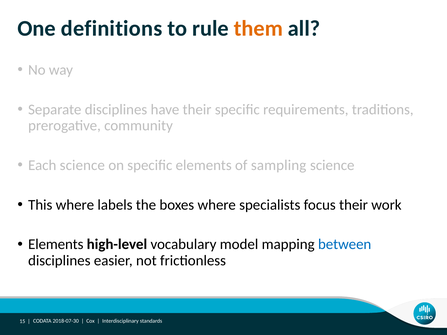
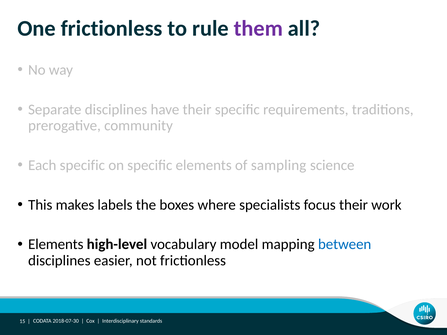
One definitions: definitions -> frictionless
them colour: orange -> purple
Each science: science -> specific
This where: where -> makes
